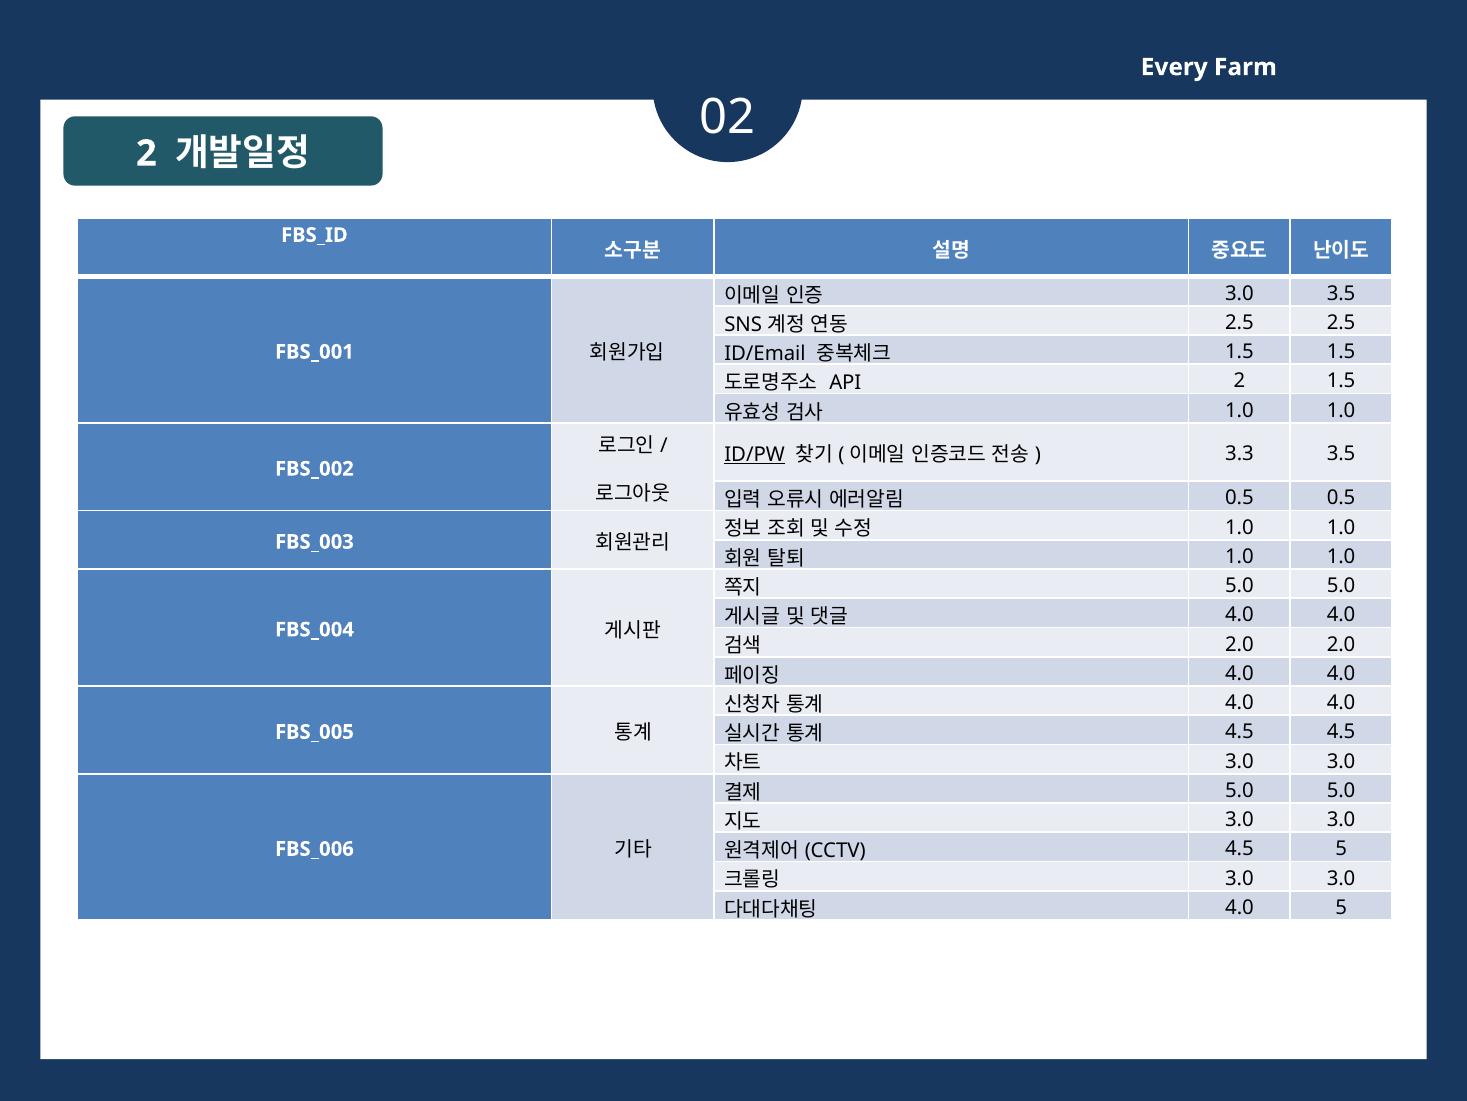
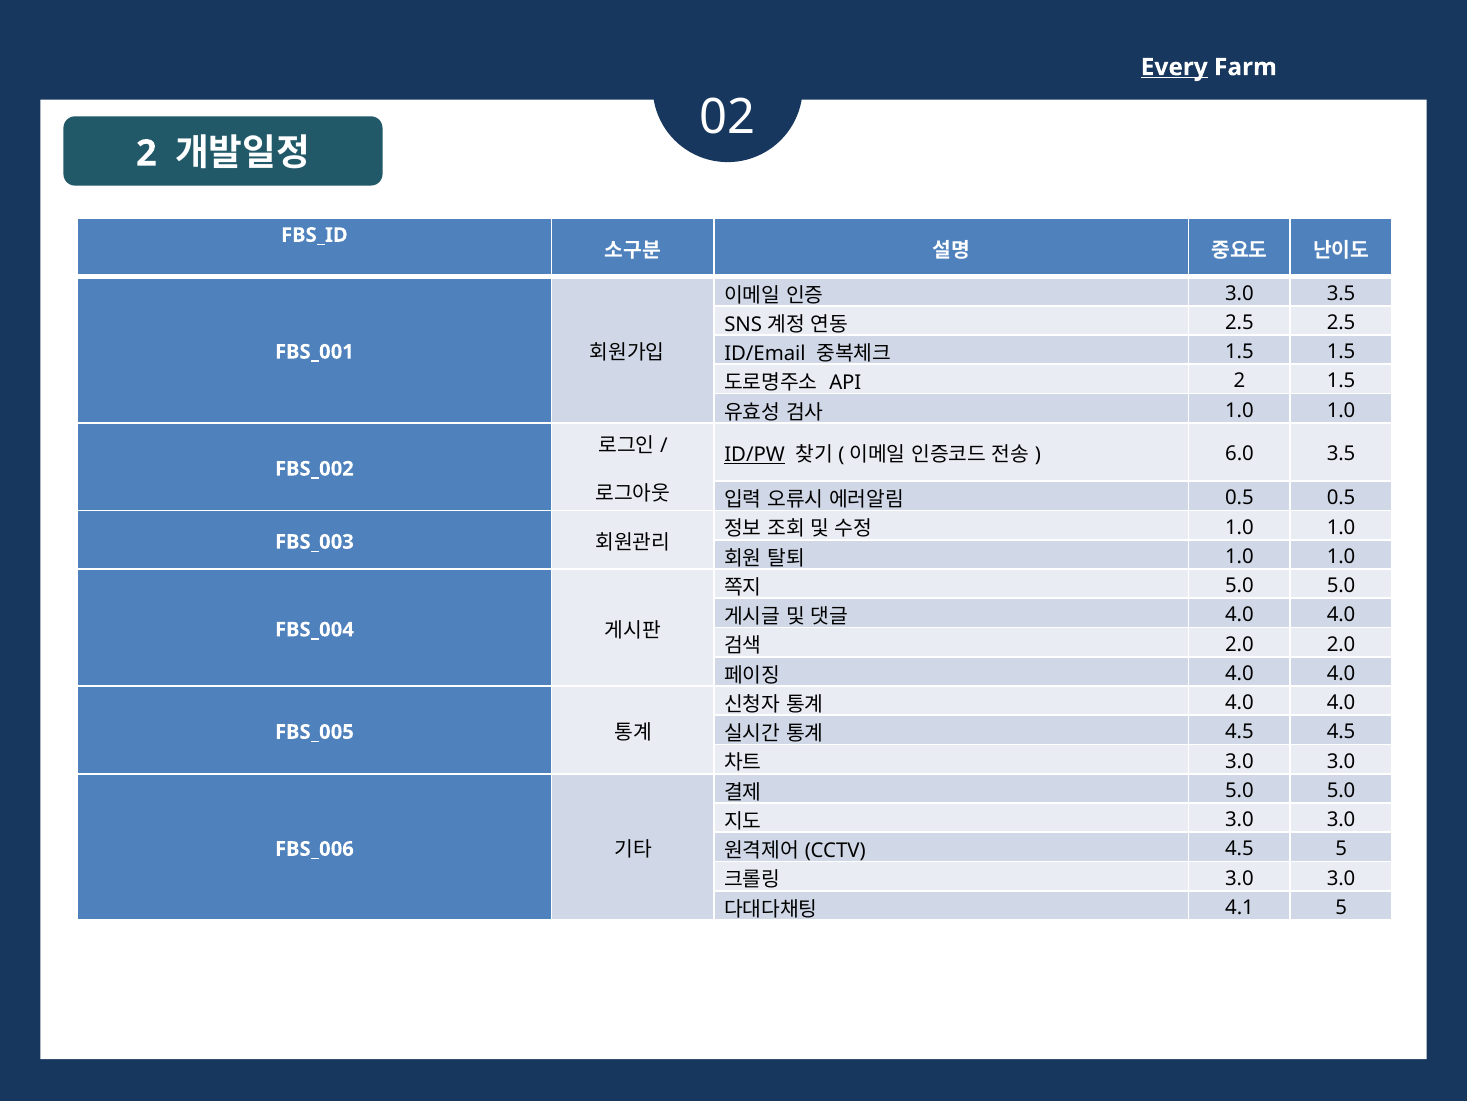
Every underline: none -> present
3.3: 3.3 -> 6.0
4.0 at (1239, 907): 4.0 -> 4.1
